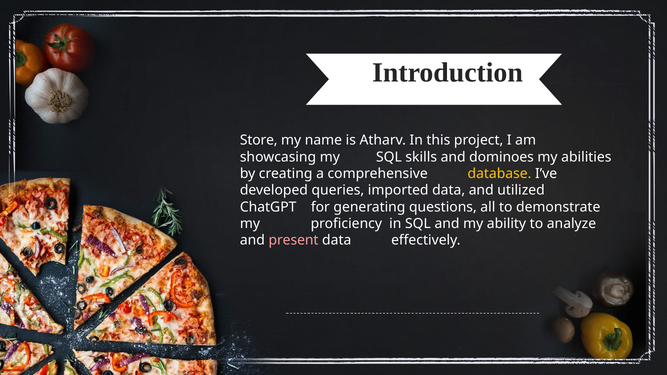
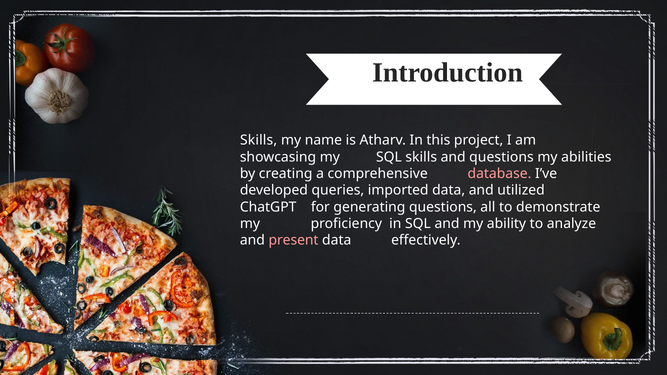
Store at (259, 141): Store -> Skills
and dominoes: dominoes -> questions
database colour: yellow -> pink
